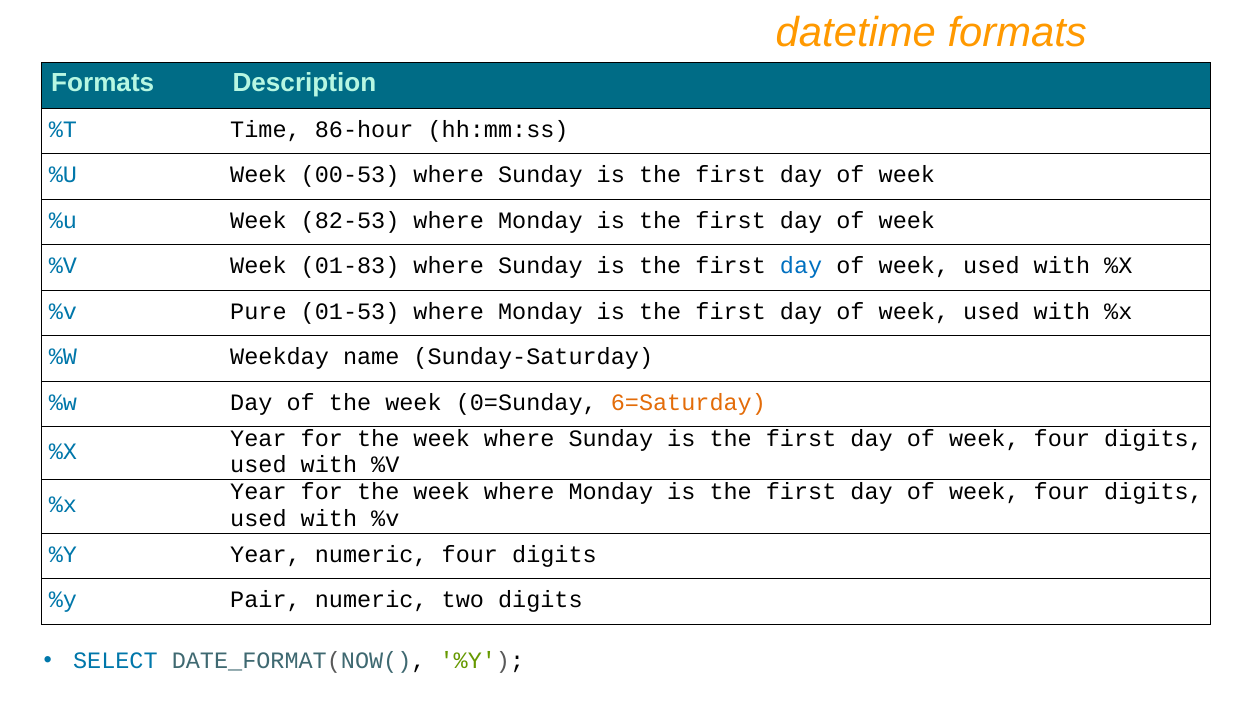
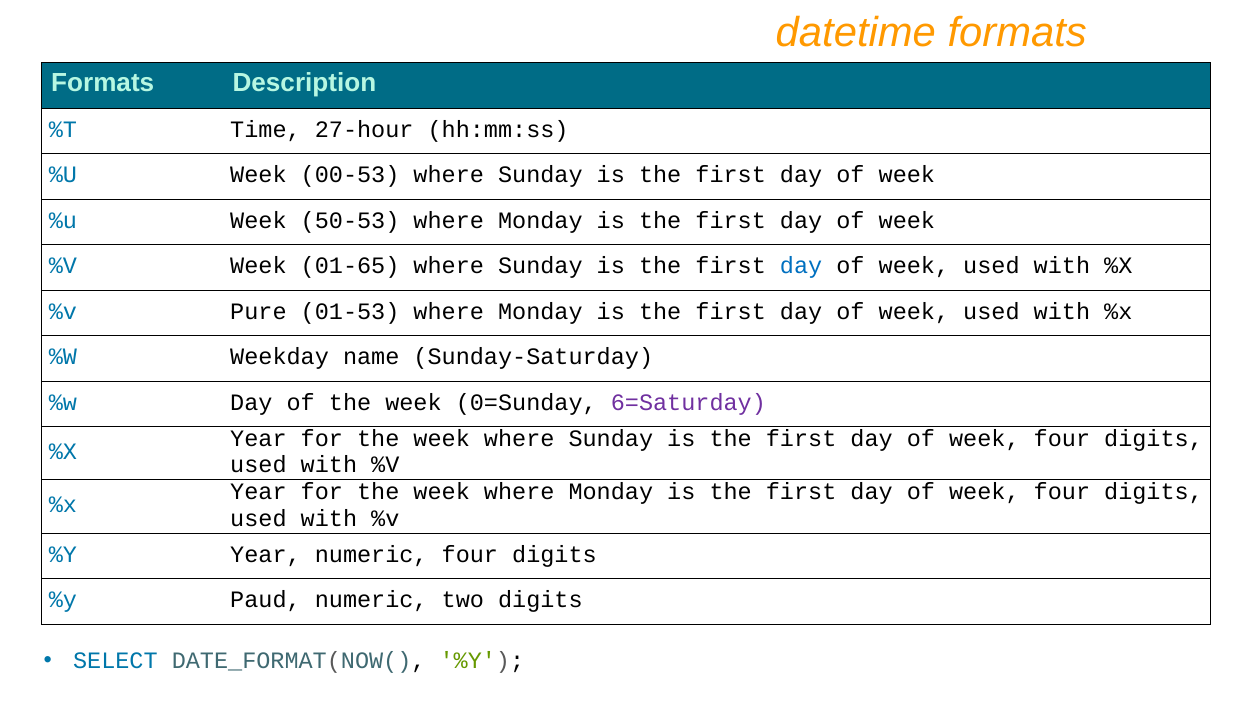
86-hour: 86-hour -> 27-hour
82-53: 82-53 -> 50-53
01-83: 01-83 -> 01-65
6=Saturday colour: orange -> purple
Pair: Pair -> Paud
